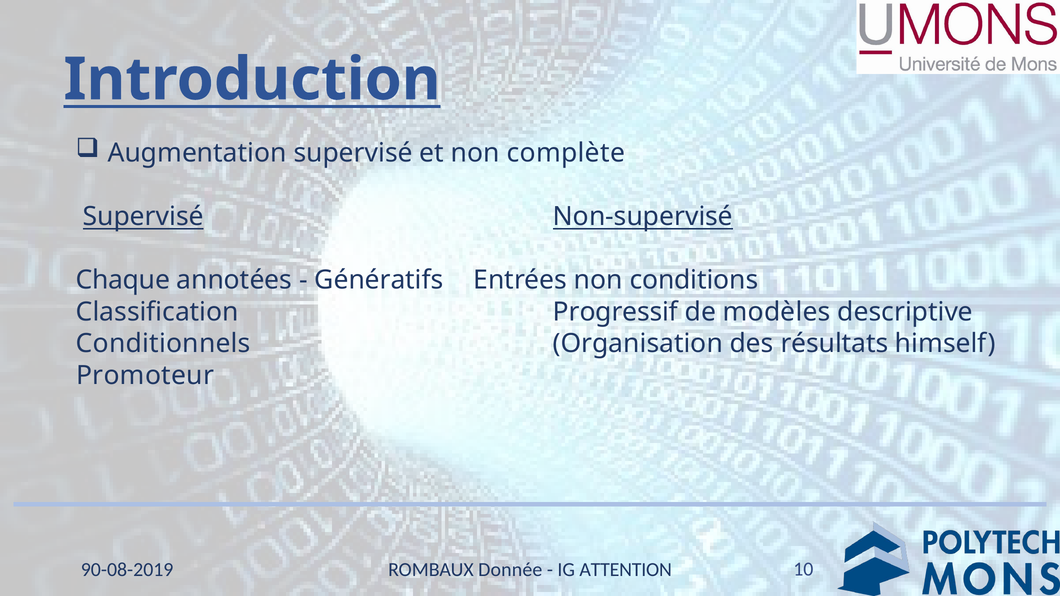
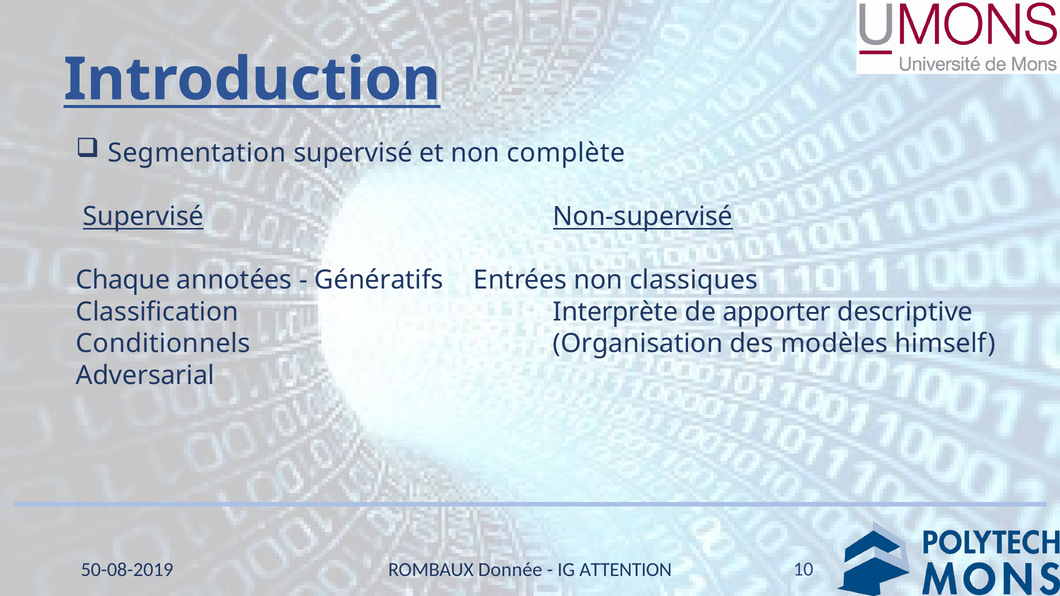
Augmentation: Augmentation -> Segmentation
conditions: conditions -> classiques
Progressif: Progressif -> Interprète
modèles: modèles -> apporter
résultats: résultats -> modèles
Promoteur: Promoteur -> Adversarial
90-08-2019: 90-08-2019 -> 50-08-2019
